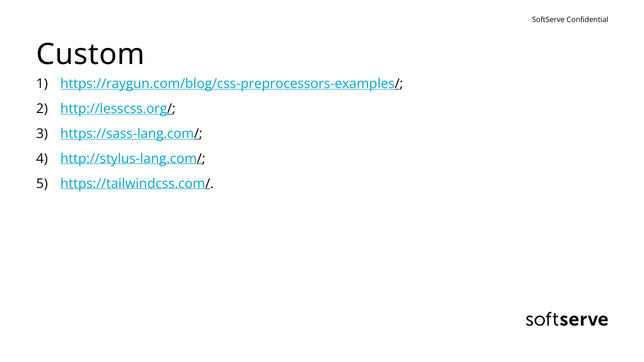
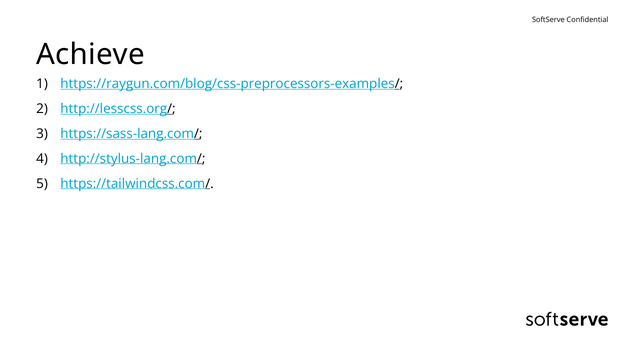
Custom: Custom -> Achieve
